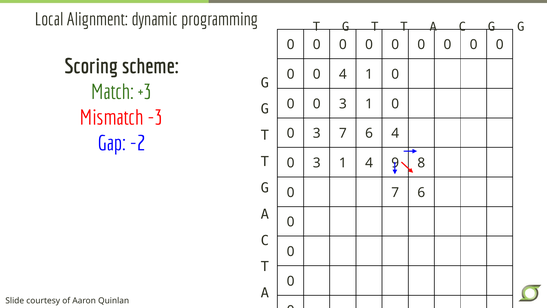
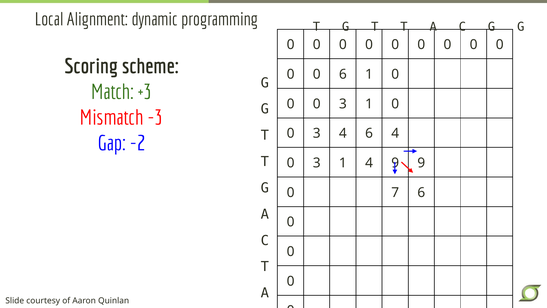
0 4: 4 -> 6
3 7: 7 -> 4
8 at (421, 163): 8 -> 9
